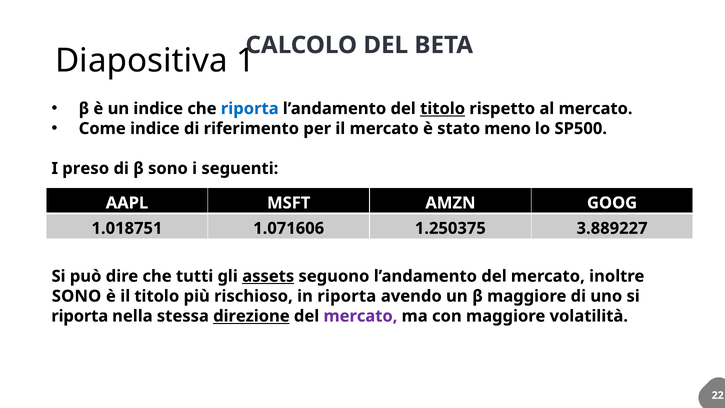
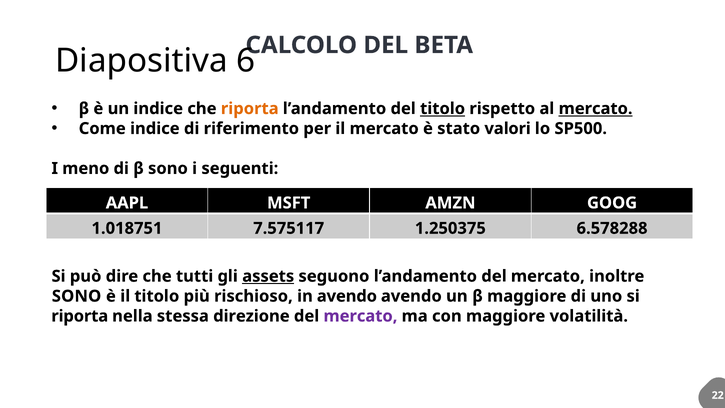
1: 1 -> 6
riporta at (250, 109) colour: blue -> orange
mercato at (596, 109) underline: none -> present
meno: meno -> valori
preso: preso -> meno
1.071606: 1.071606 -> 7.575117
3.889227: 3.889227 -> 6.578288
in riporta: riporta -> avendo
direzione underline: present -> none
